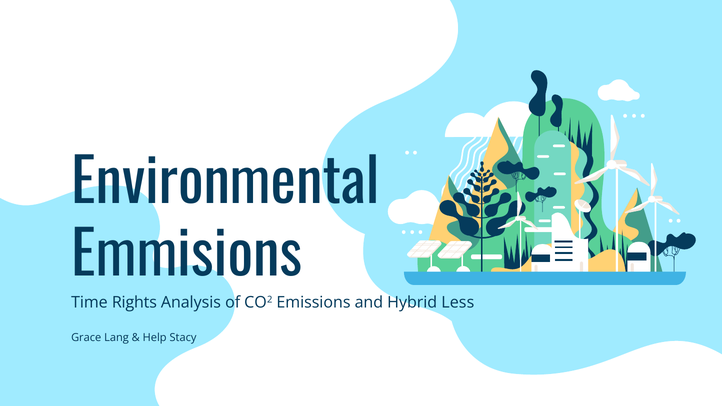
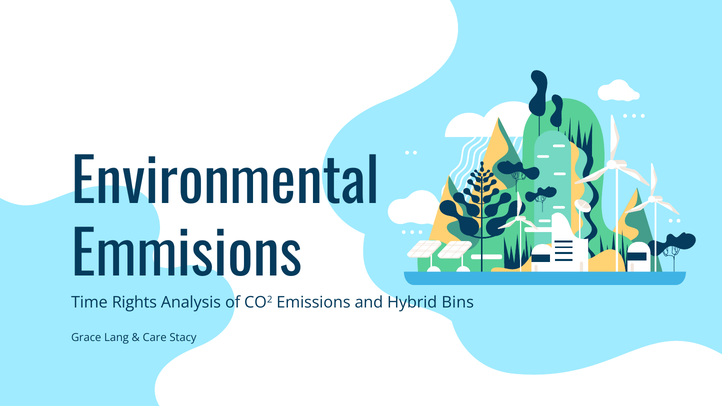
Less: Less -> Bins
Help: Help -> Care
